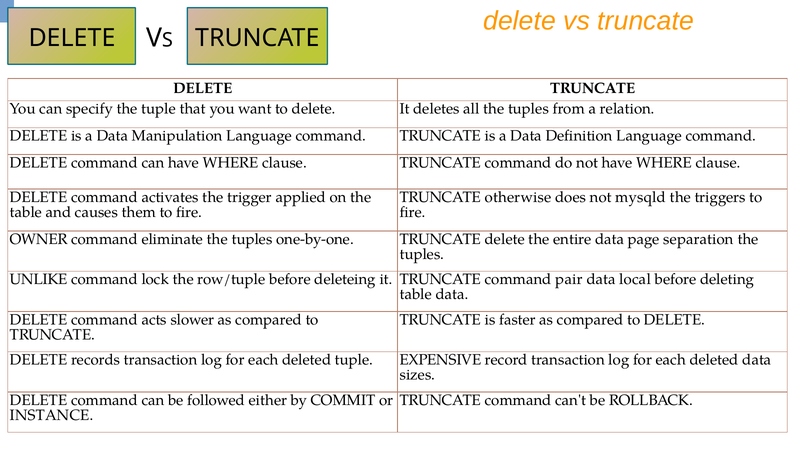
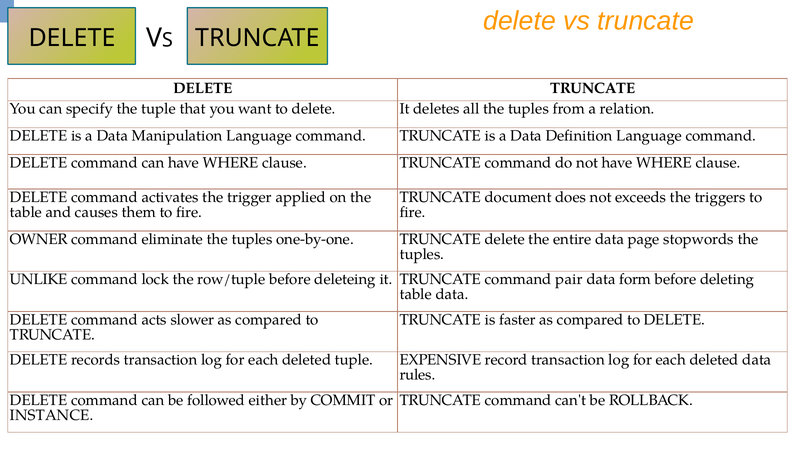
otherwise: otherwise -> document
mysqld: mysqld -> exceeds
separation: separation -> stopwords
local: local -> form
sizes: sizes -> rules
